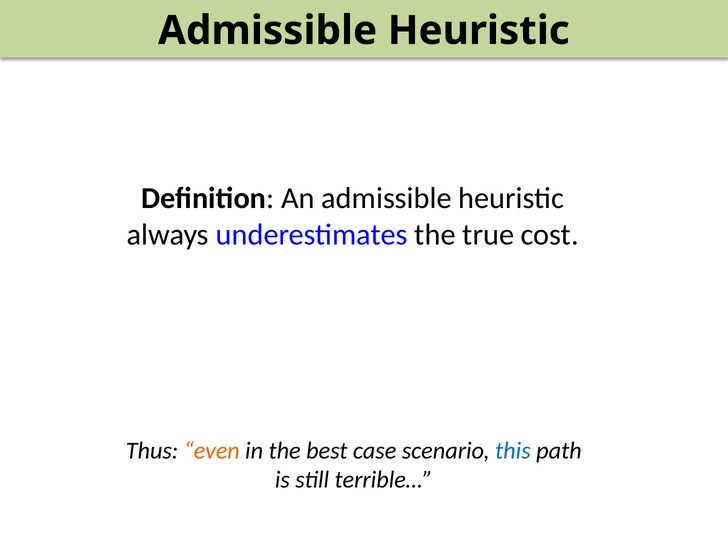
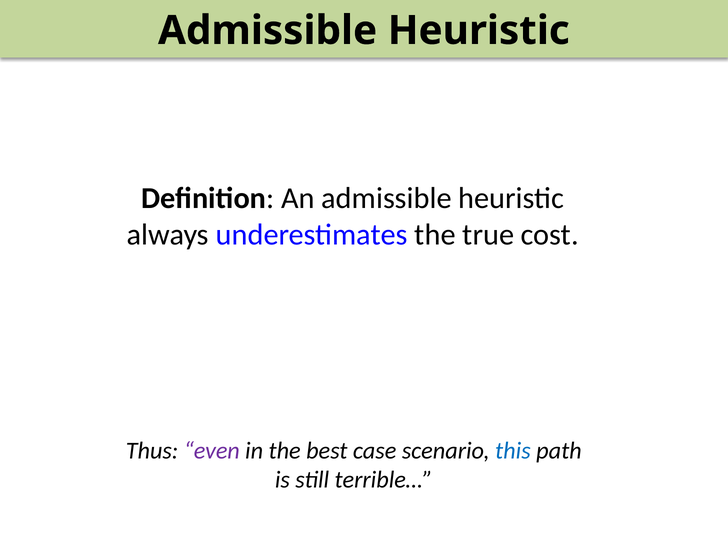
even colour: orange -> purple
